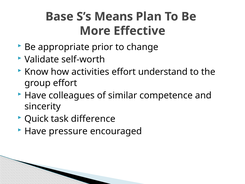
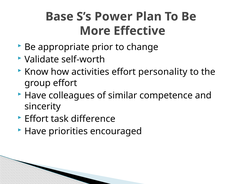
Means: Means -> Power
understand: understand -> personality
Quick at (36, 119): Quick -> Effort
pressure: pressure -> priorities
